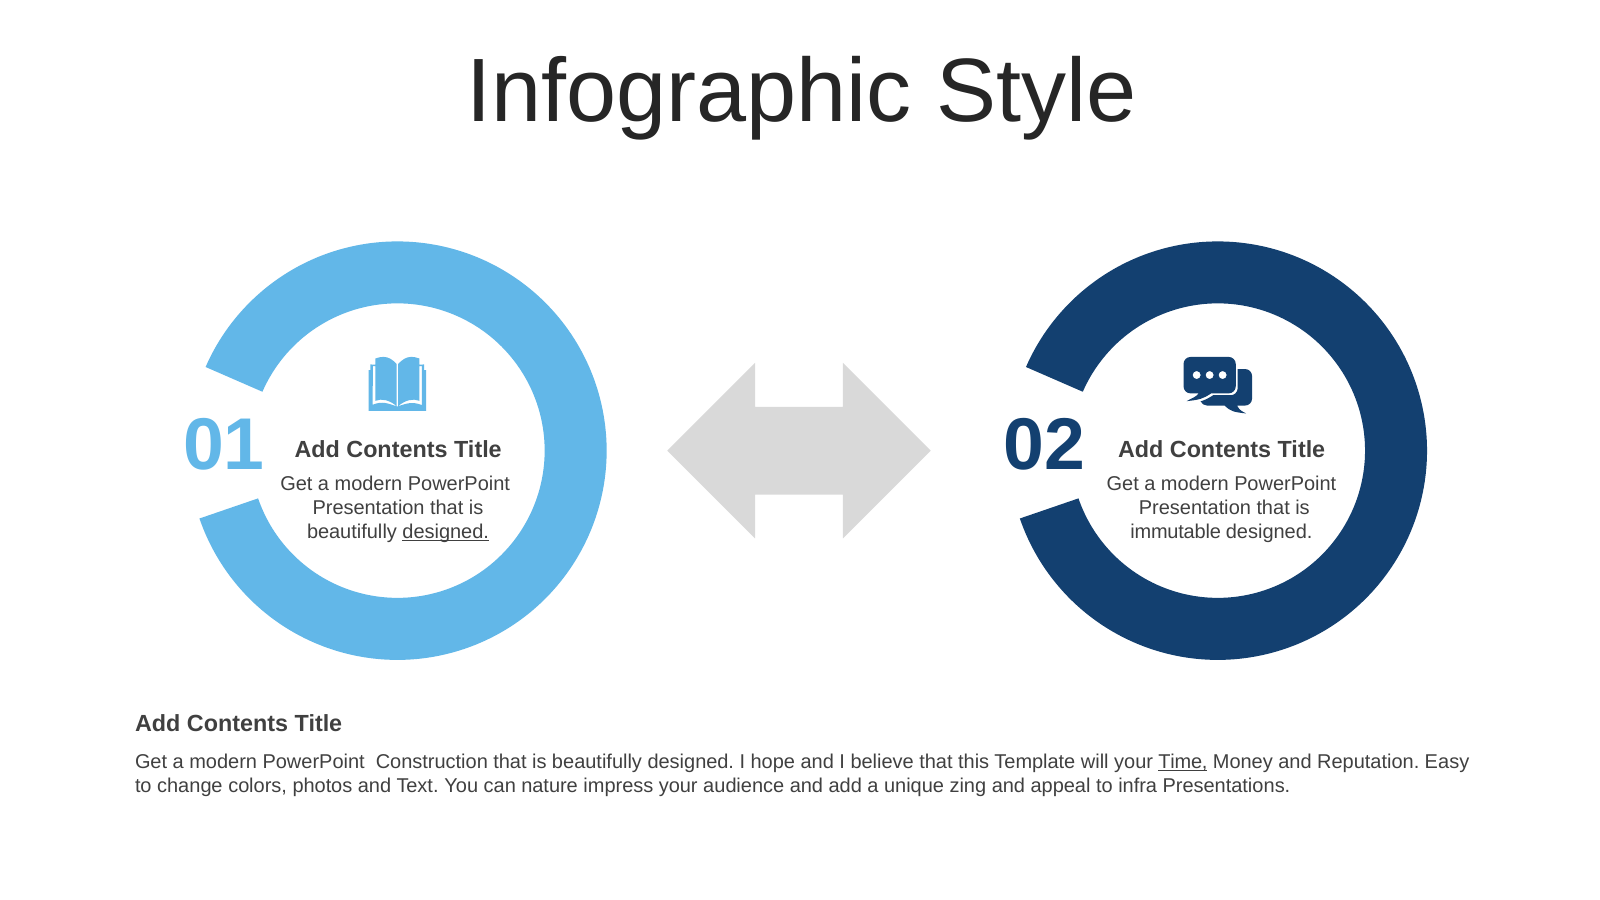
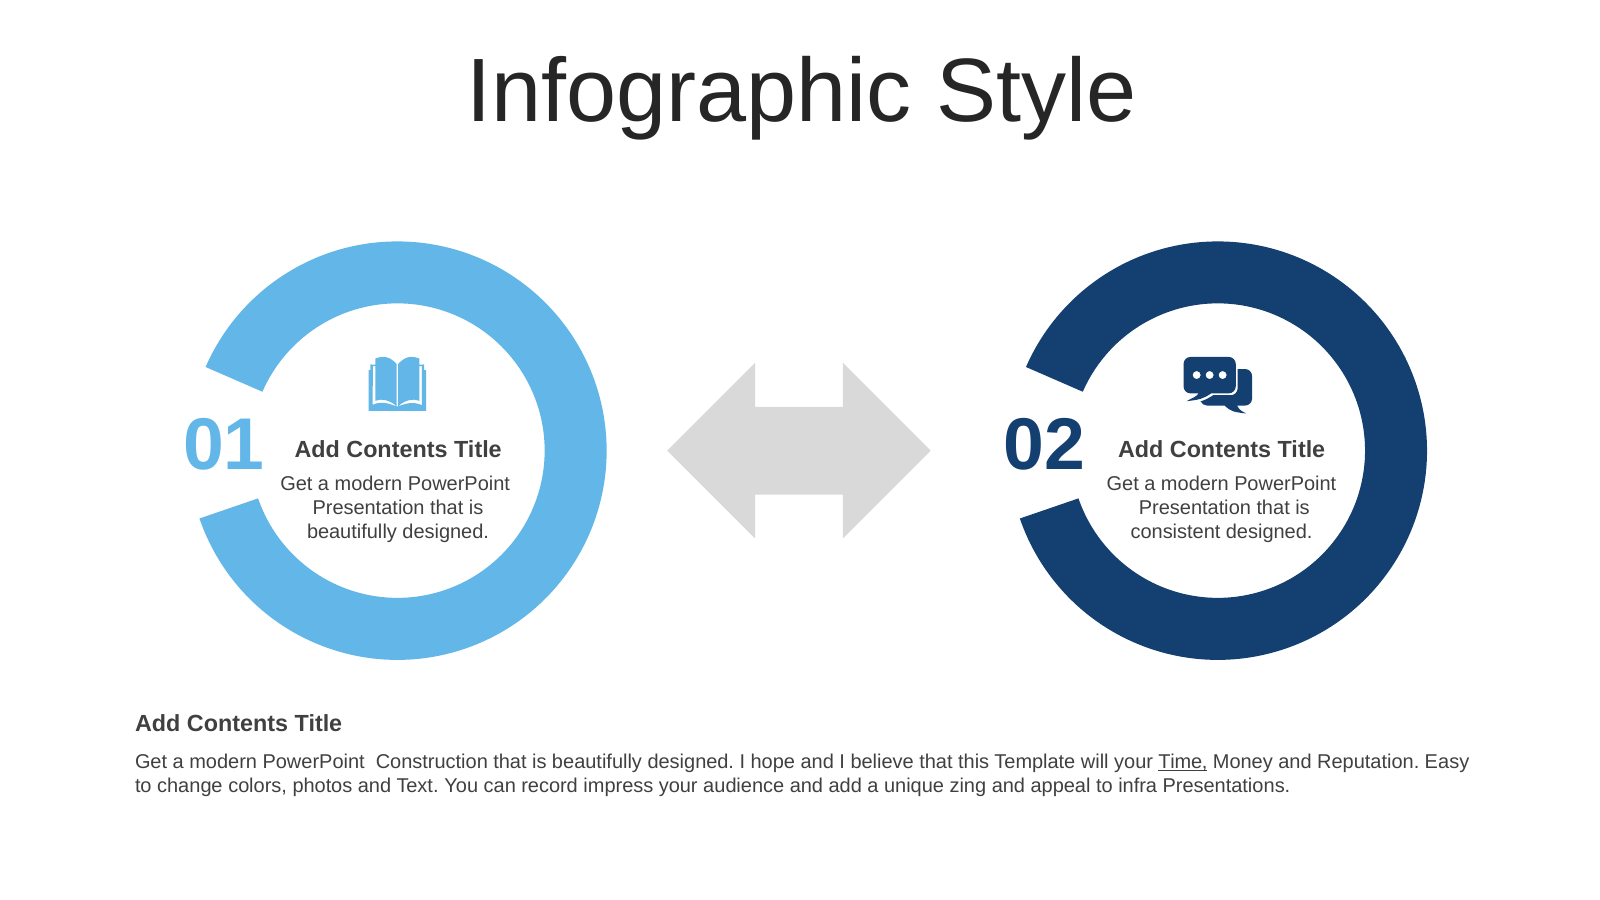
designed at (446, 532) underline: present -> none
immutable: immutable -> consistent
nature: nature -> record
